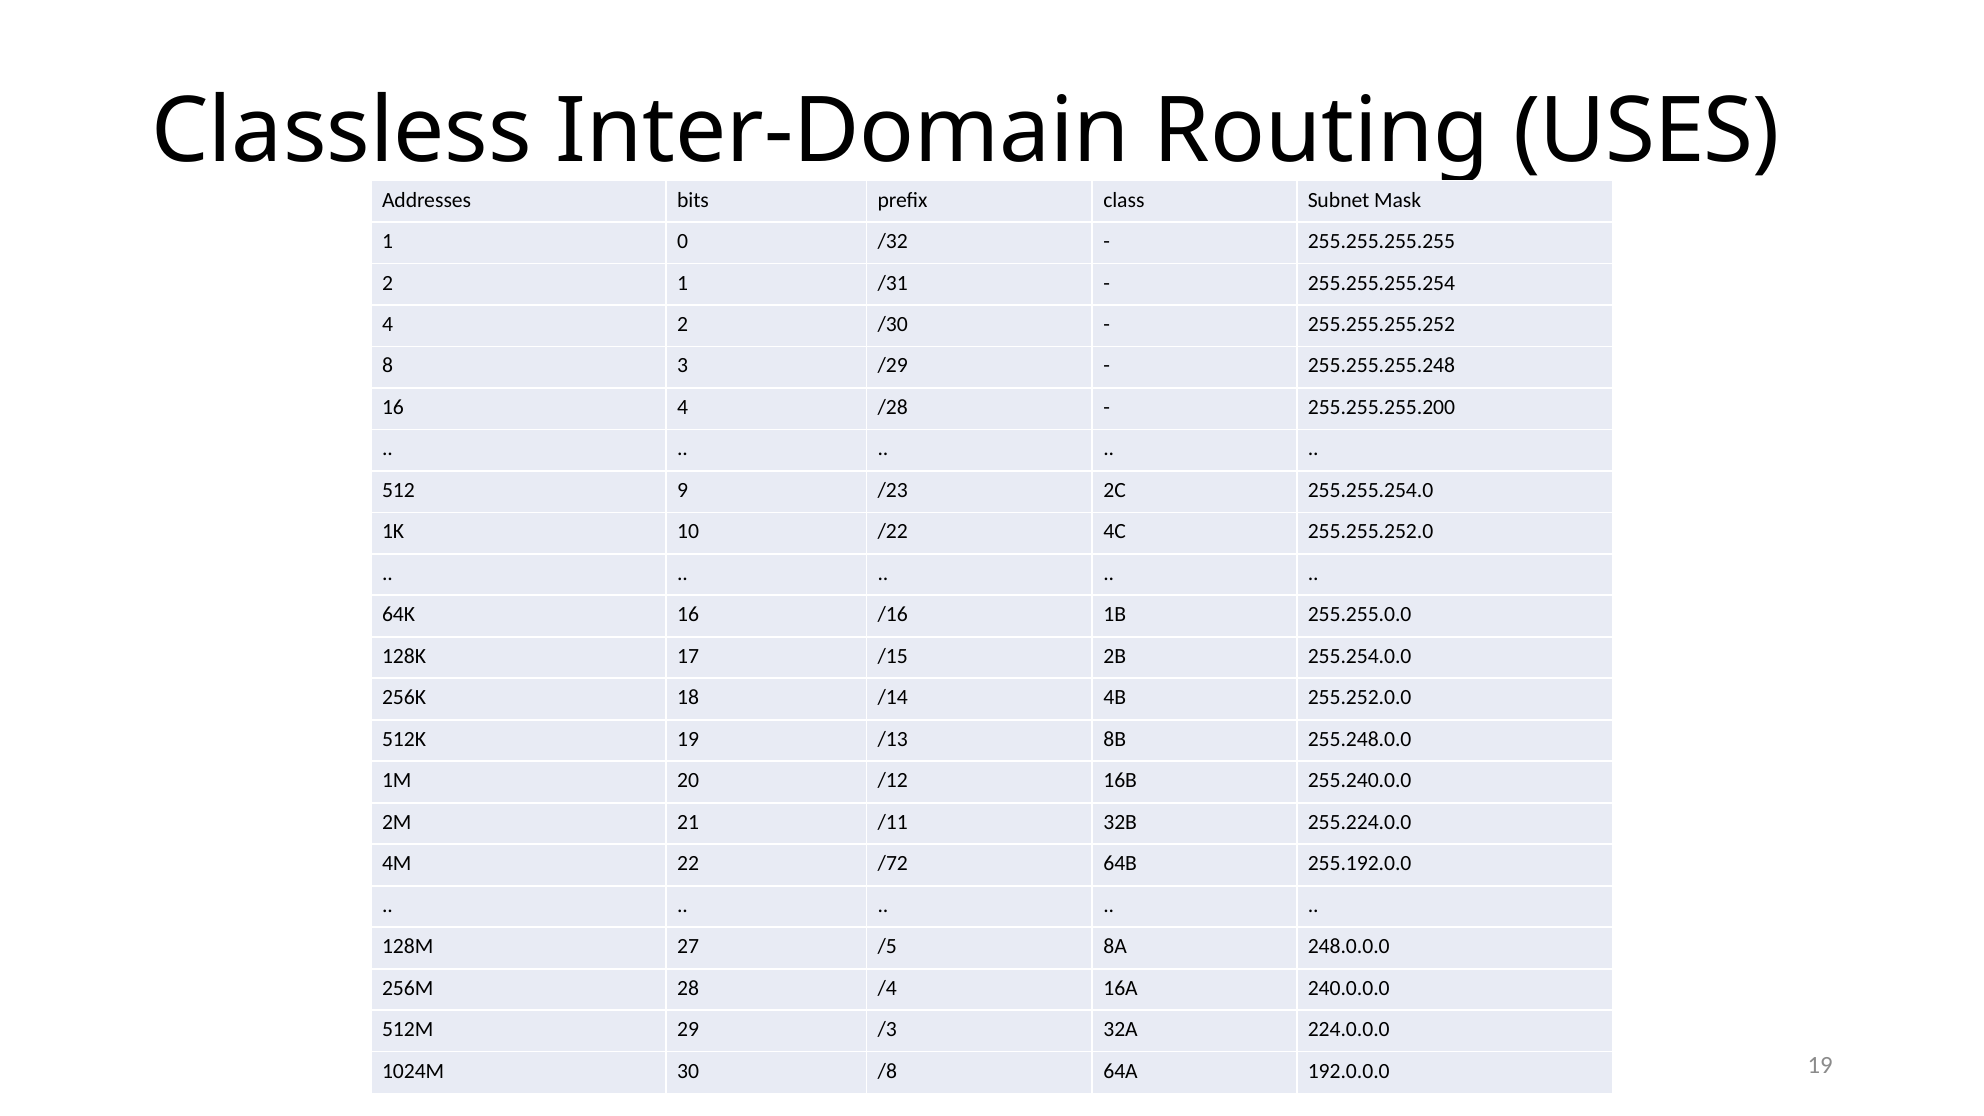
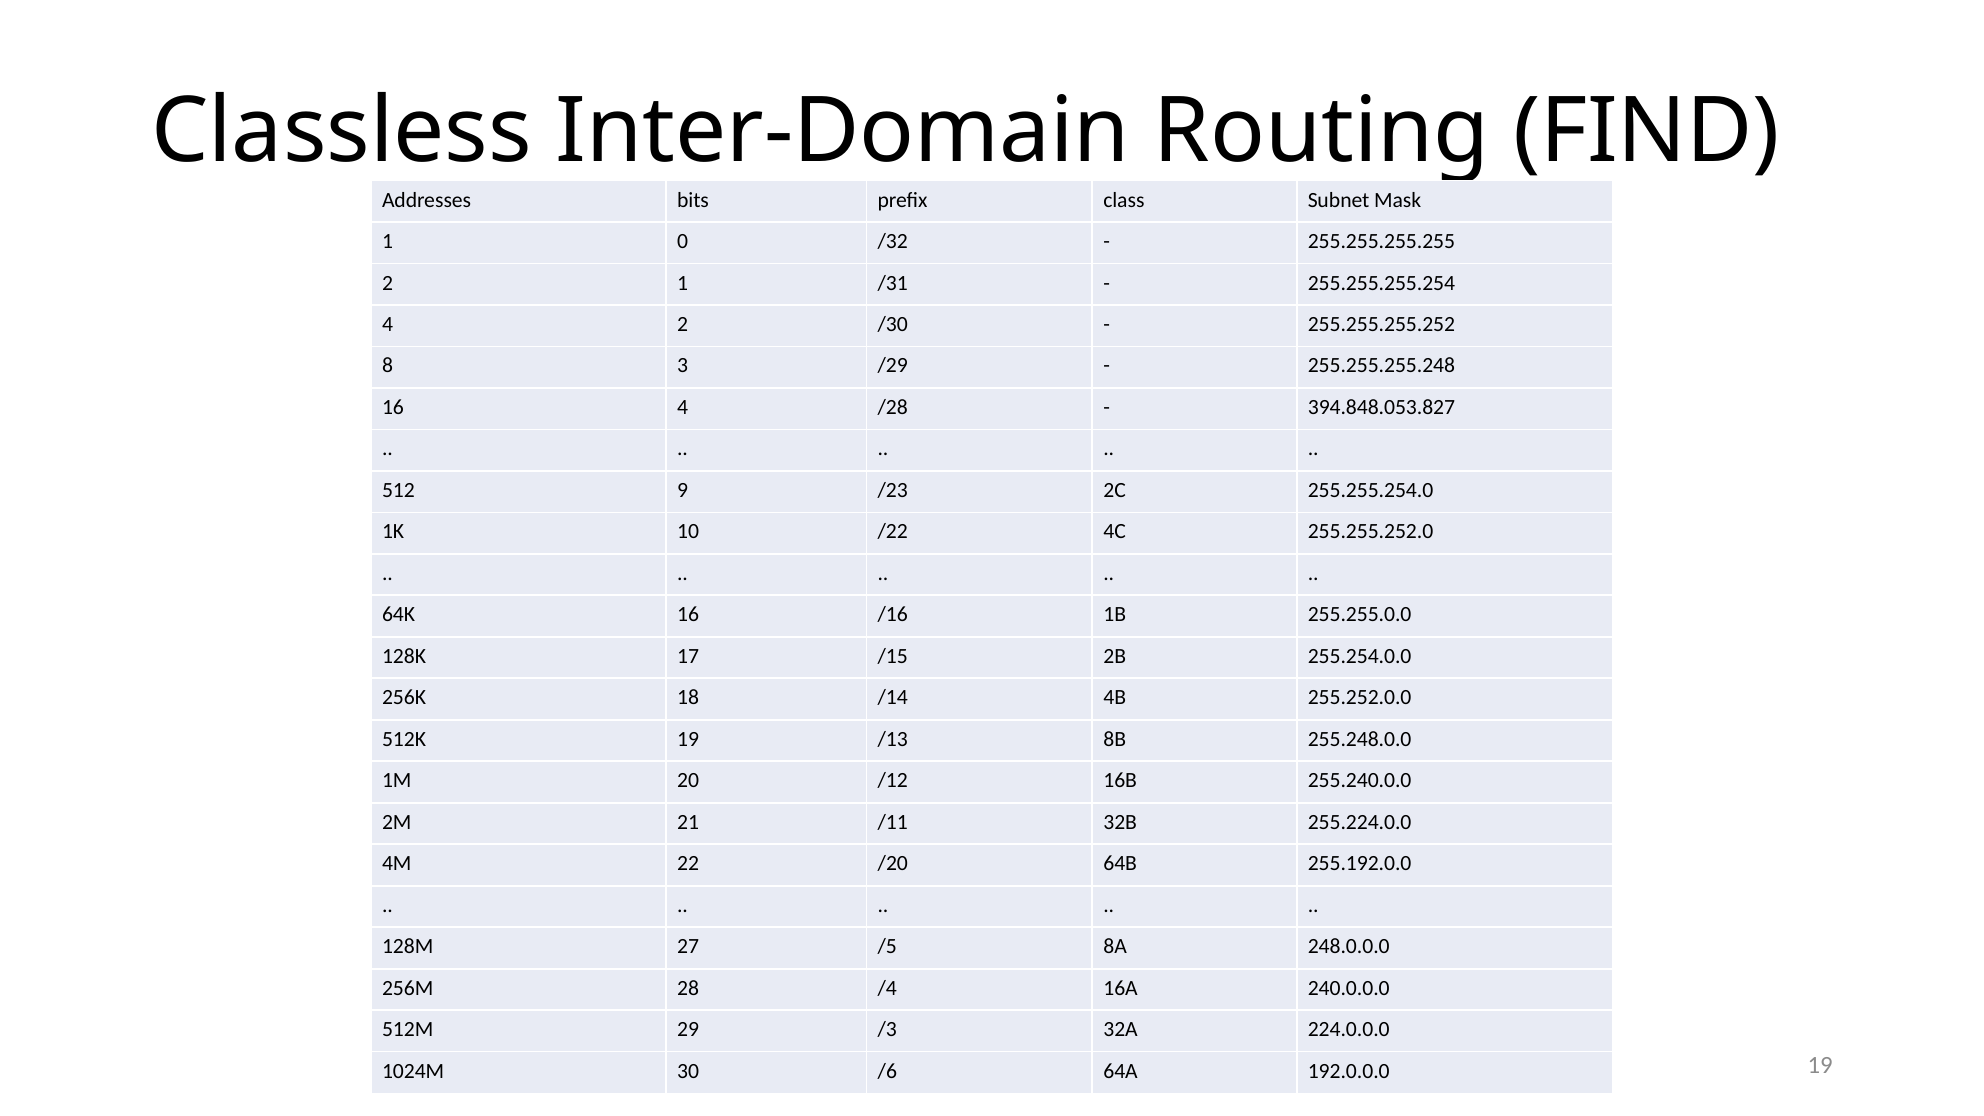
USES: USES -> FIND
255.255.255.200: 255.255.255.200 -> 394.848.053.827
/72: /72 -> /20
/8: /8 -> /6
